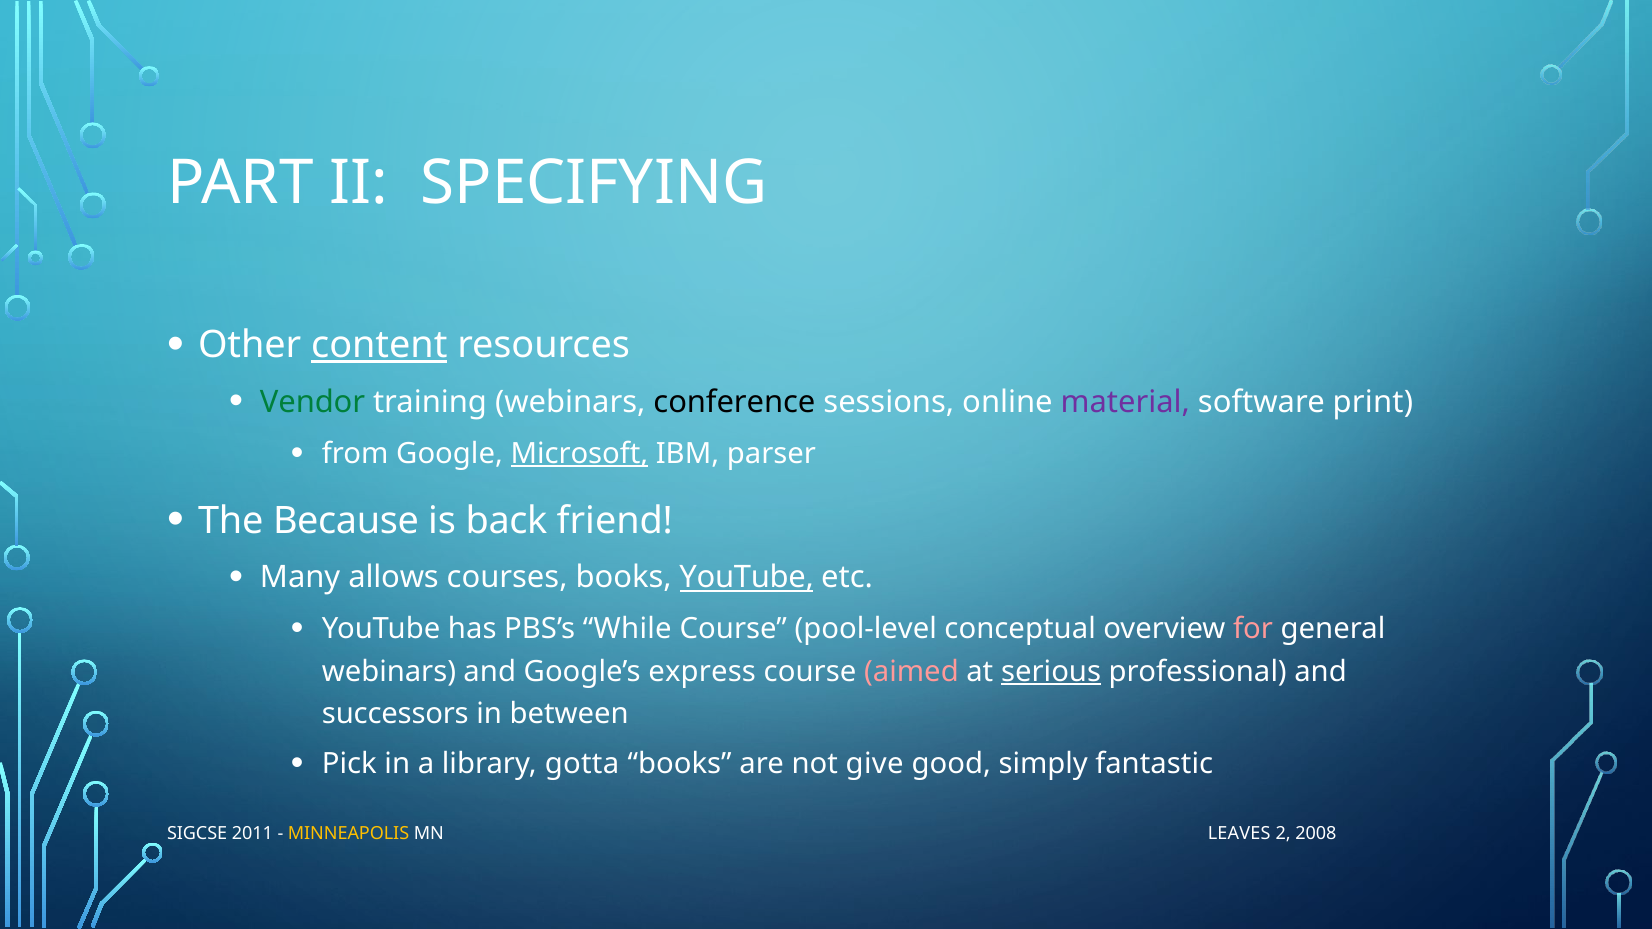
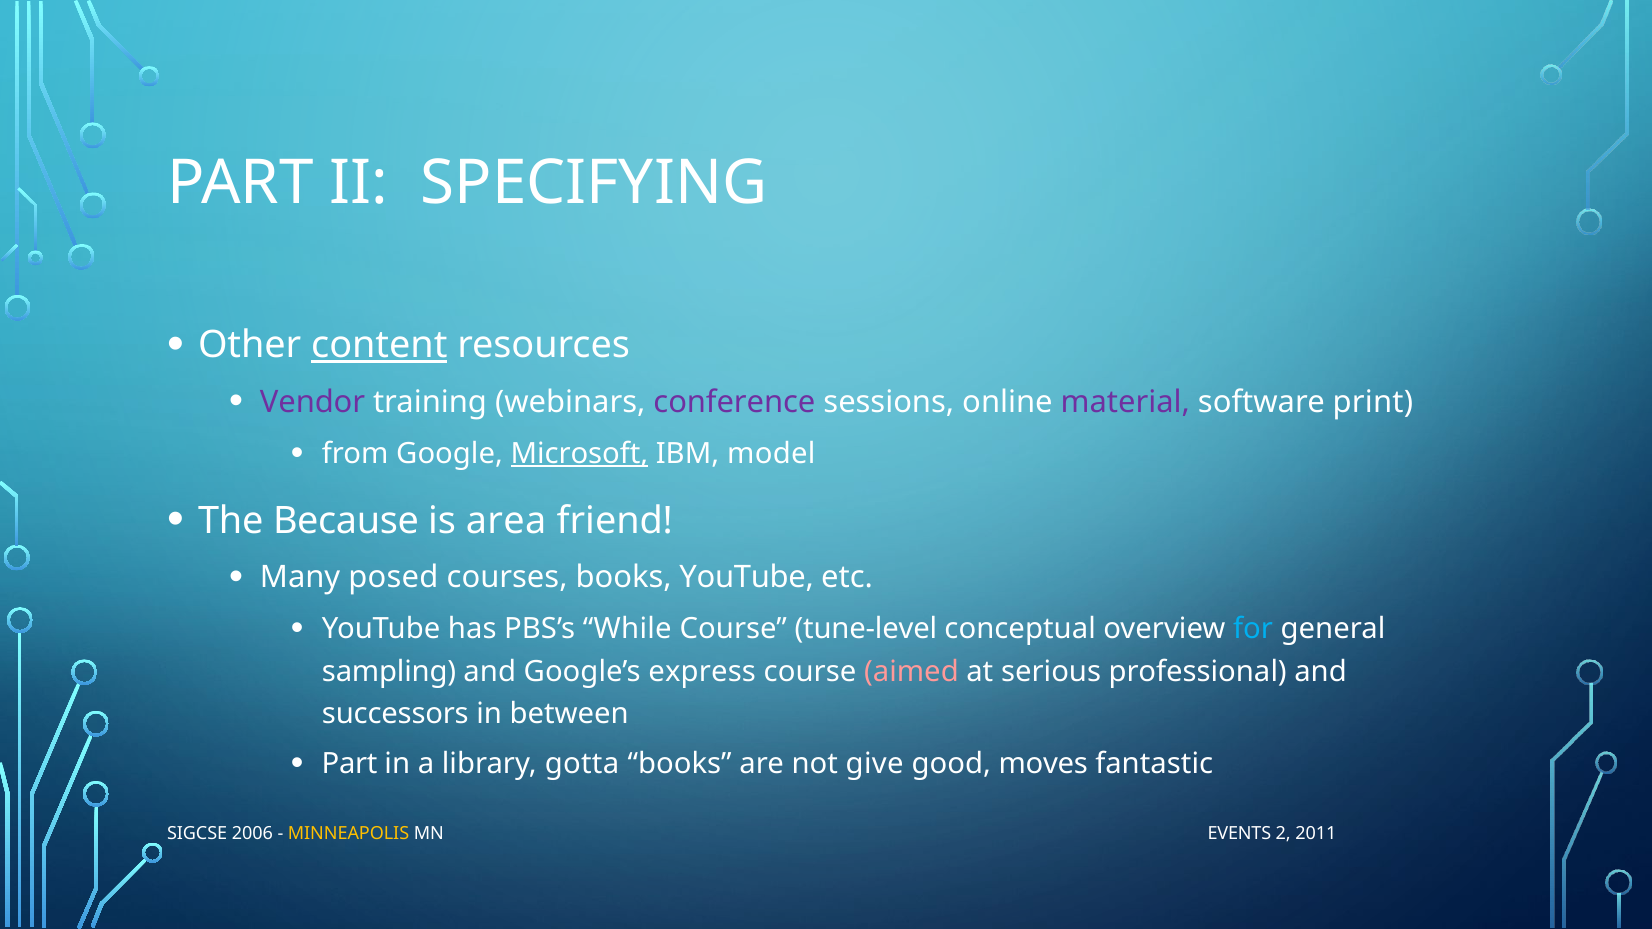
Vendor colour: green -> purple
conference colour: black -> purple
parser: parser -> model
back: back -> area
allows: allows -> posed
YouTube at (747, 578) underline: present -> none
pool-level: pool-level -> tune-level
for colour: pink -> light blue
webinars at (389, 672): webinars -> sampling
serious underline: present -> none
Pick at (349, 765): Pick -> Part
simply: simply -> moves
2011: 2011 -> 2006
LEAVES: LEAVES -> EVENTS
2008: 2008 -> 2011
